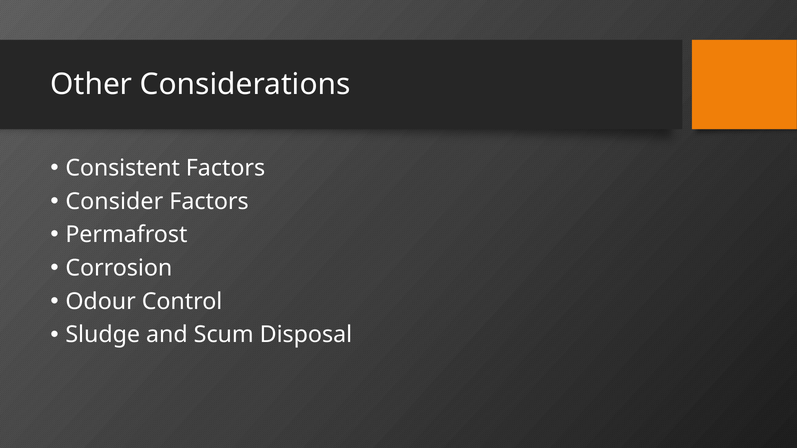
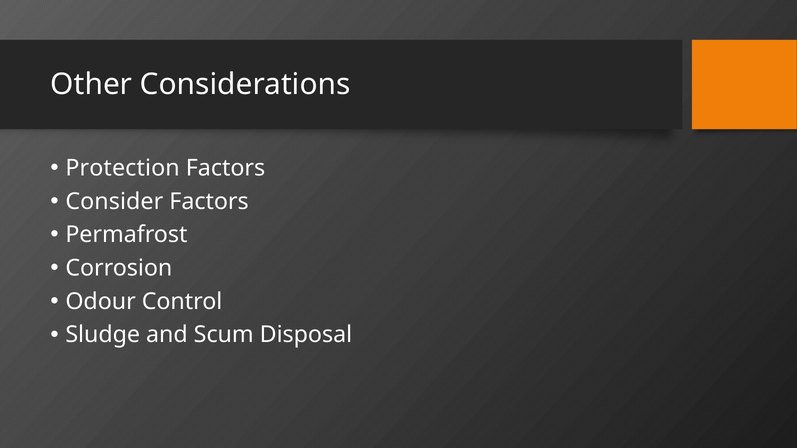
Consistent: Consistent -> Protection
